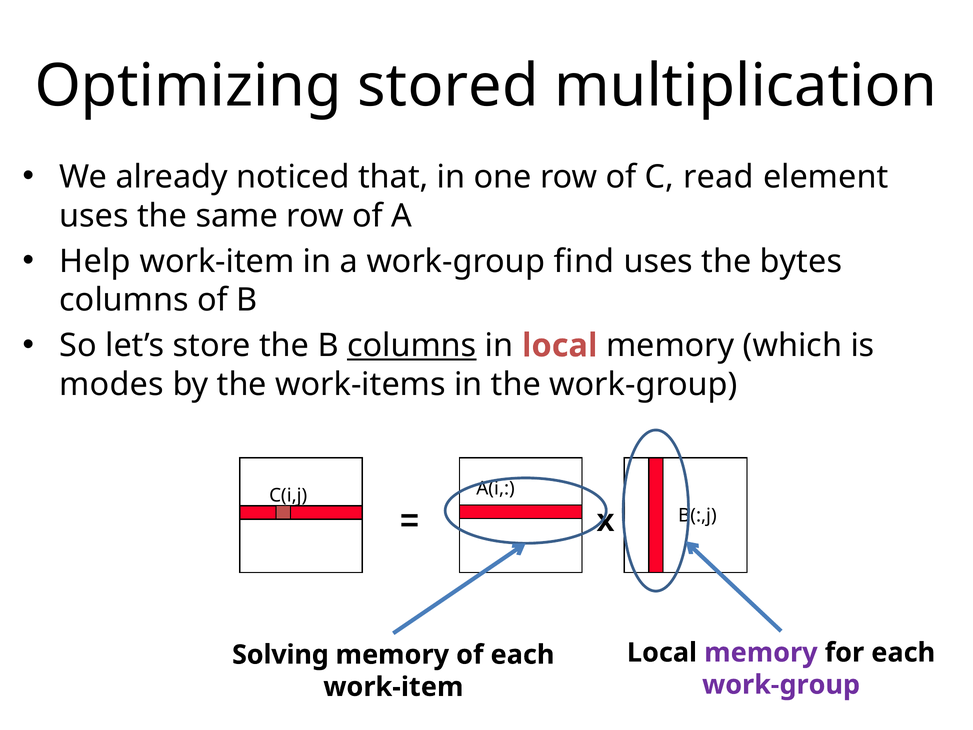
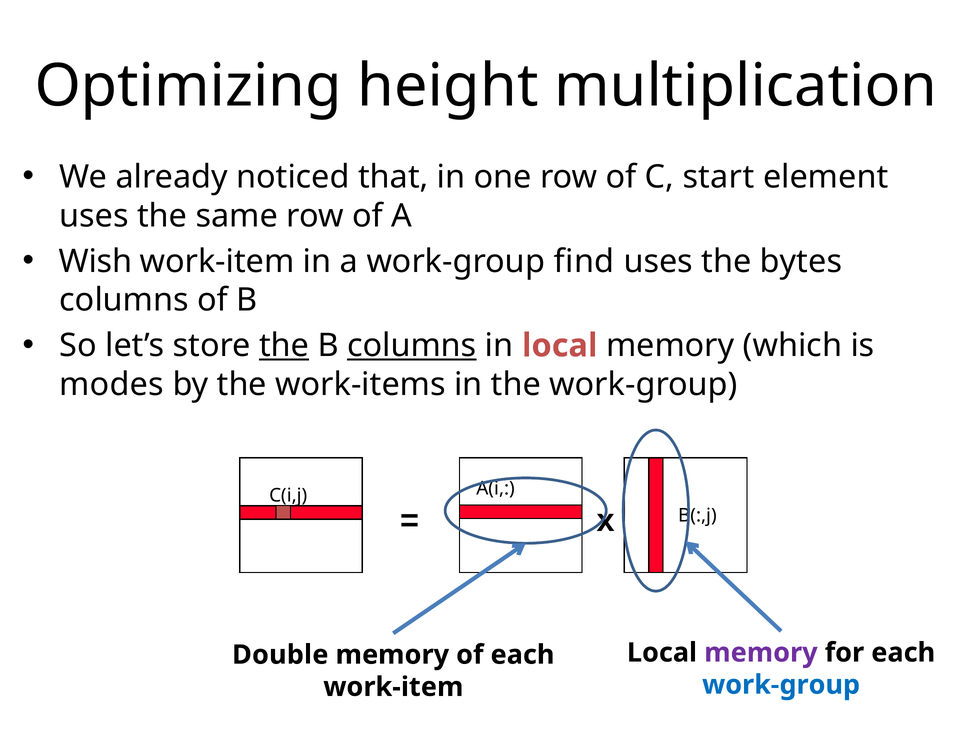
stored: stored -> height
read: read -> start
Help: Help -> Wish
the at (284, 346) underline: none -> present
Solving: Solving -> Double
work-group at (781, 685) colour: purple -> blue
